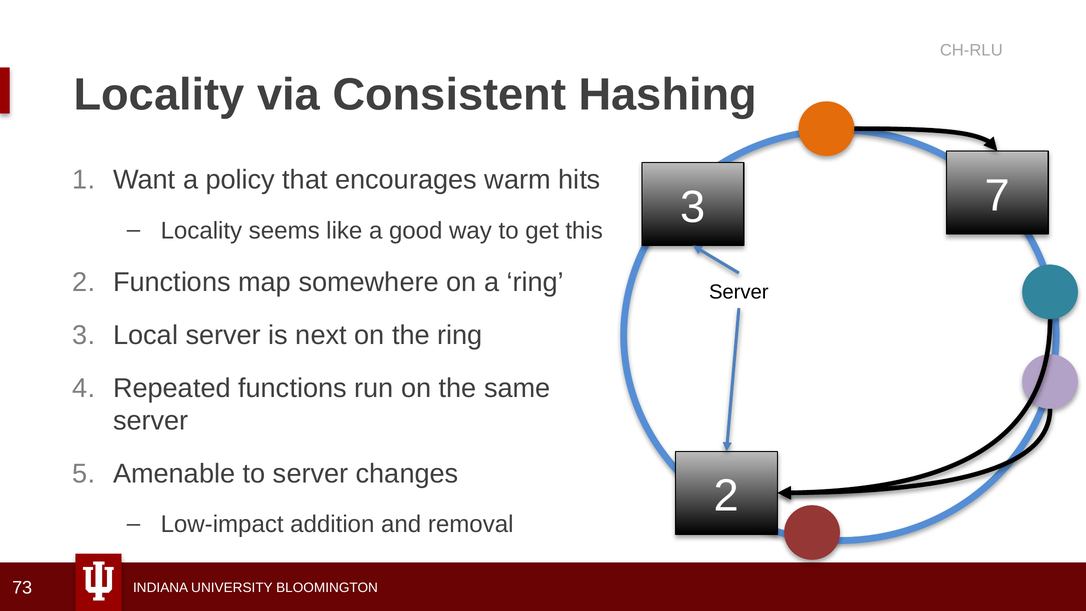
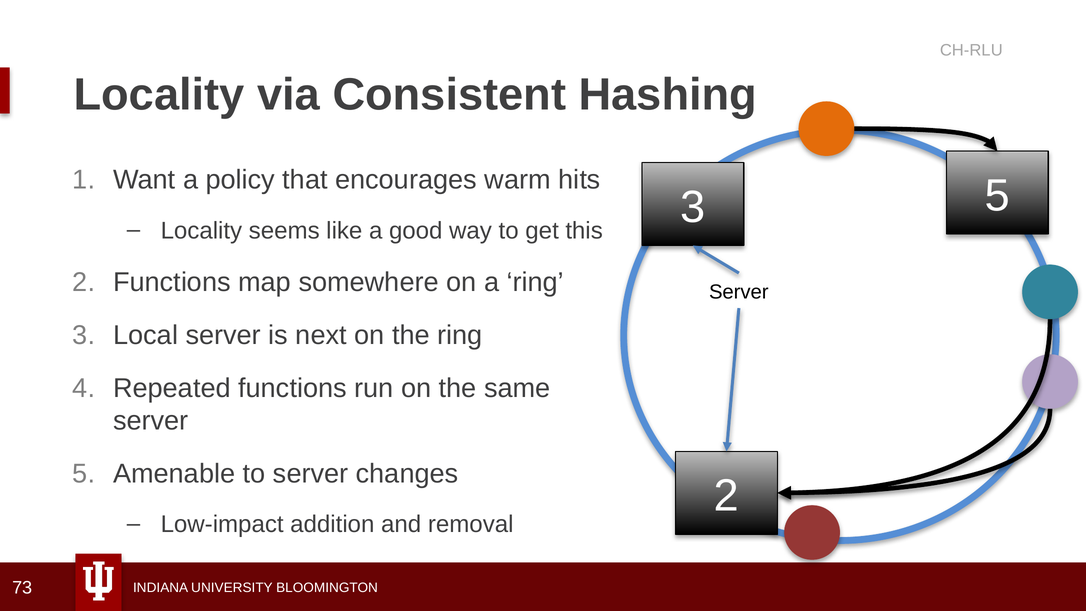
3 7: 7 -> 5
